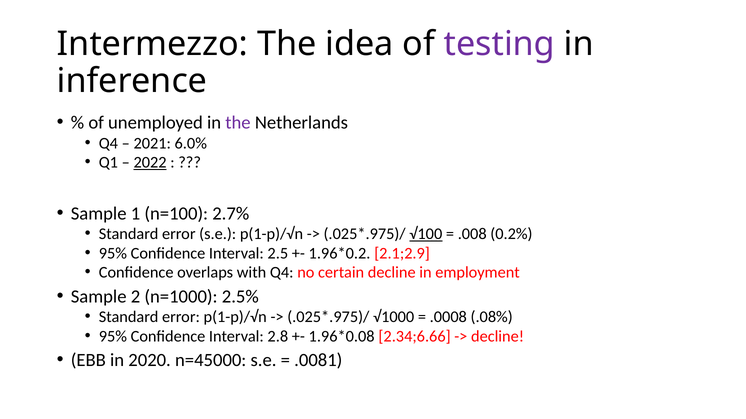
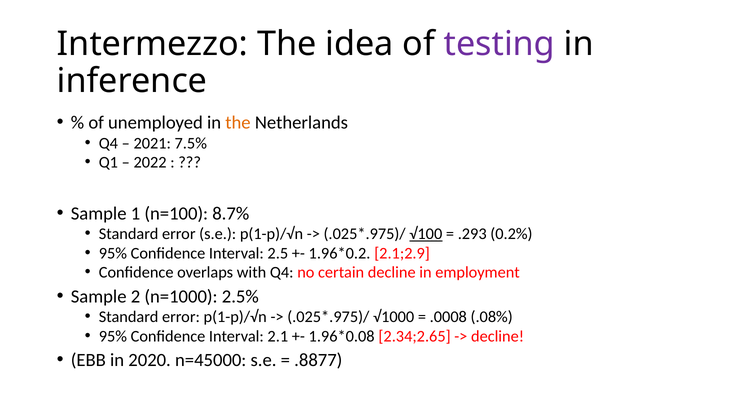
the at (238, 123) colour: purple -> orange
6.0%: 6.0% -> 7.5%
2022 underline: present -> none
2.7%: 2.7% -> 8.7%
.008: .008 -> .293
2.8: 2.8 -> 2.1
2.34;6.66: 2.34;6.66 -> 2.34;2.65
.0081: .0081 -> .8877
